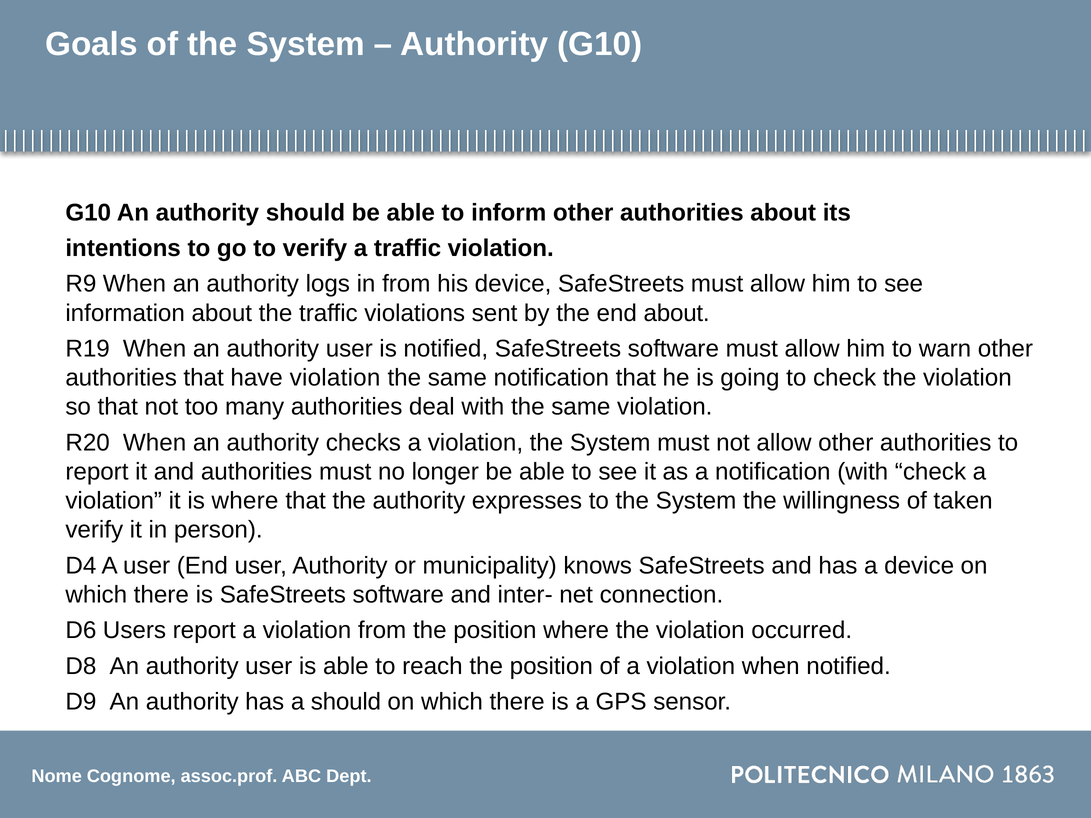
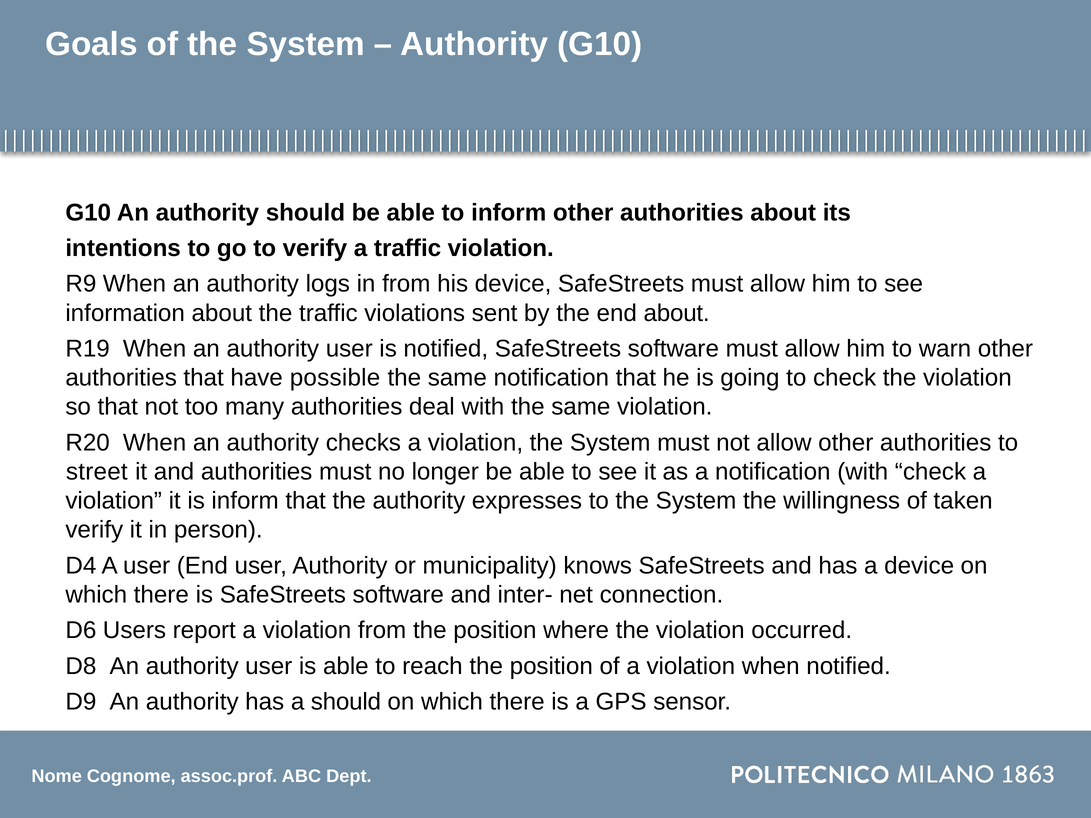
have violation: violation -> possible
report at (97, 472): report -> street
is where: where -> inform
